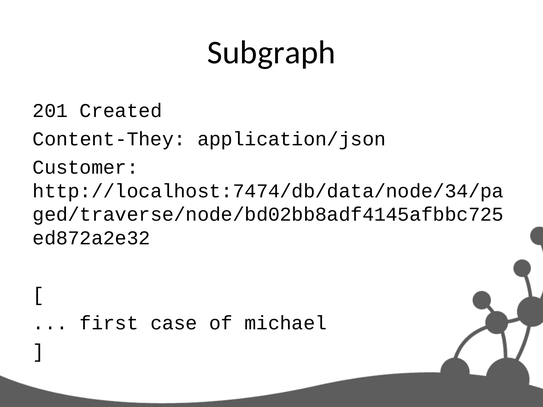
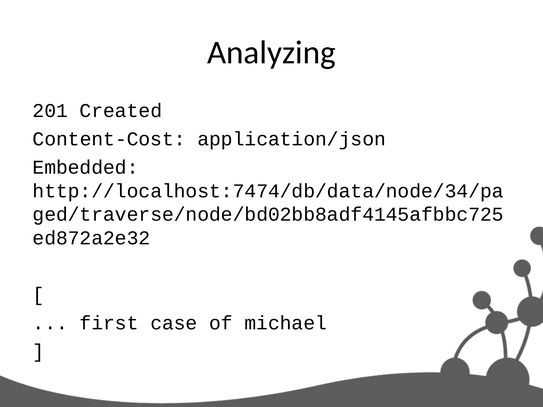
Subgraph: Subgraph -> Analyzing
Content-They: Content-They -> Content-Cost
Customer: Customer -> Embedded
